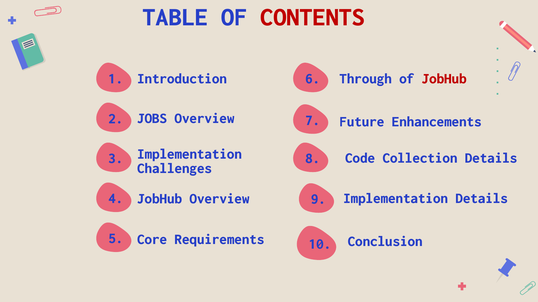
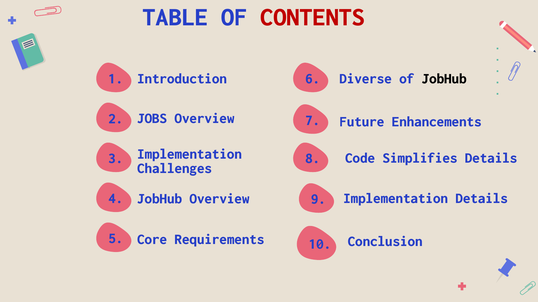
Through: Through -> Diverse
JobHub at (444, 79) colour: red -> black
Collection: Collection -> Simplifies
